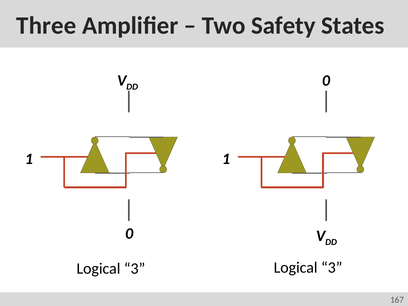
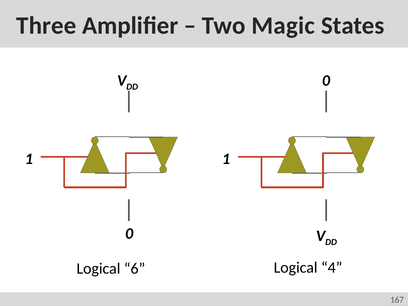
Safety: Safety -> Magic
3 at (135, 268): 3 -> 6
3 at (332, 268): 3 -> 4
